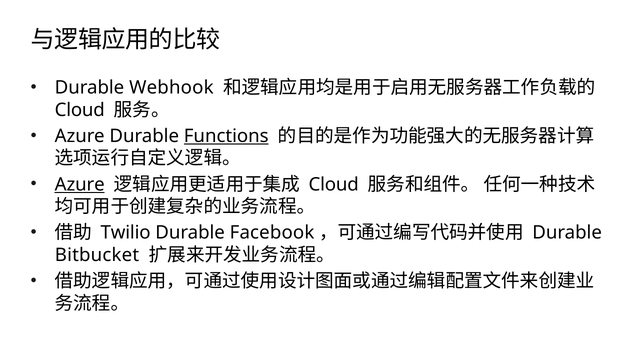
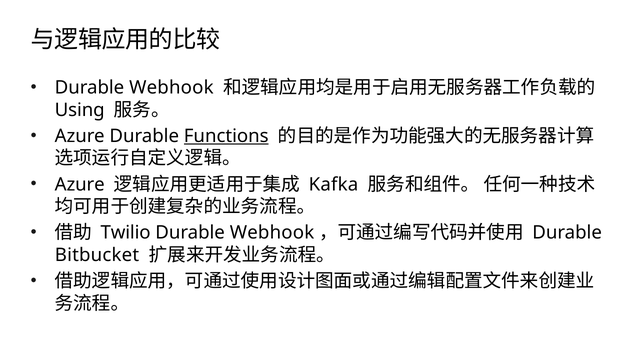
Cloud at (80, 110): Cloud -> Using
Azure at (80, 185) underline: present -> none
Cloud at (334, 185): Cloud -> Kafka
Facebook at (272, 233): Facebook -> Webhook
